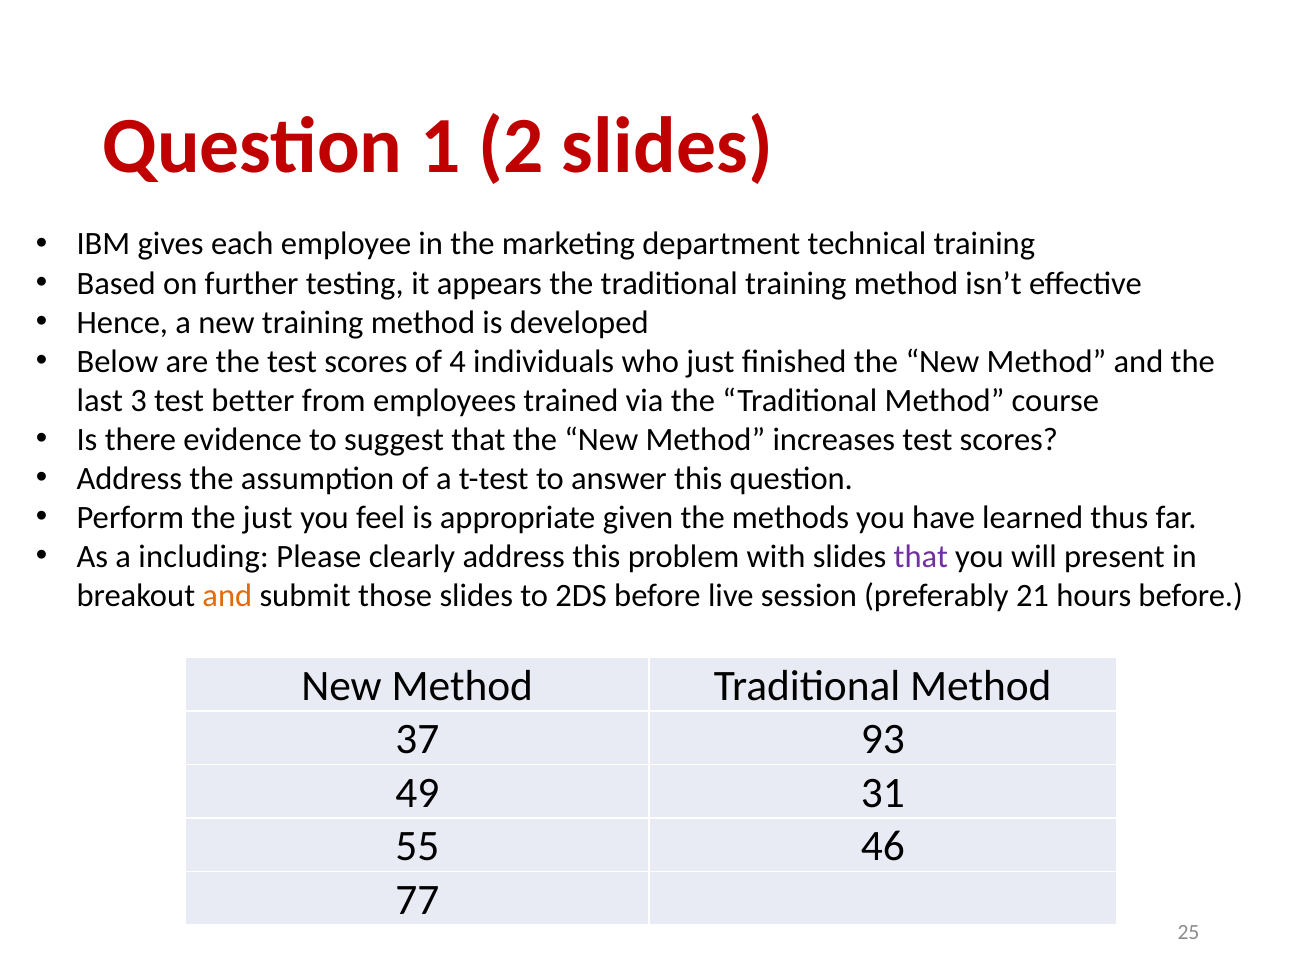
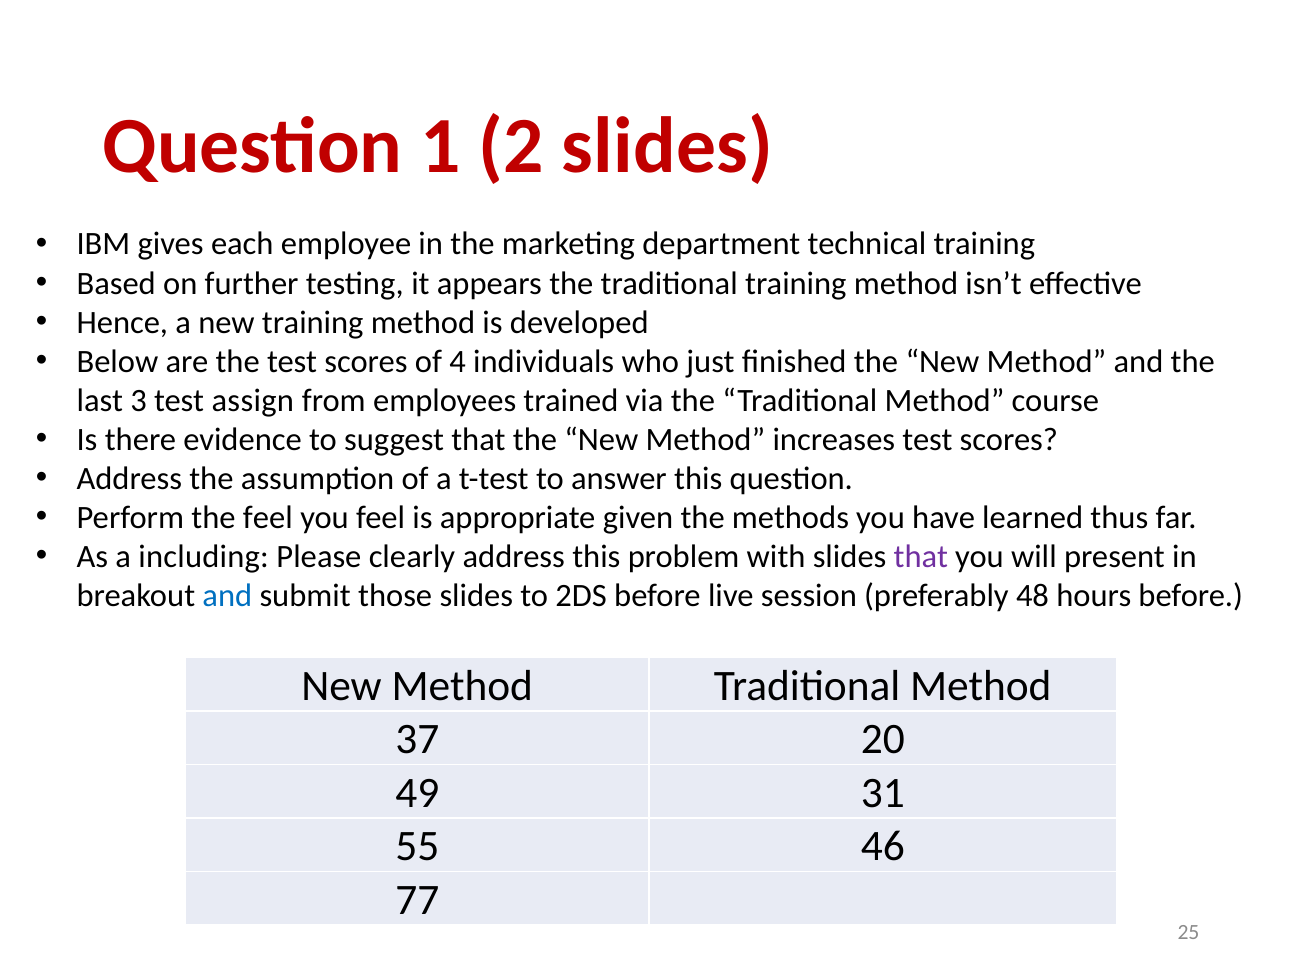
better: better -> assign
the just: just -> feel
and at (227, 596) colour: orange -> blue
21: 21 -> 48
93: 93 -> 20
